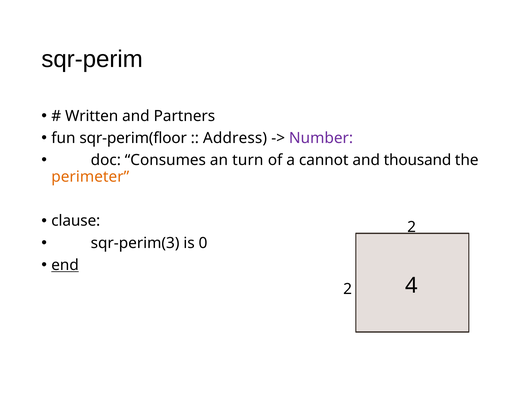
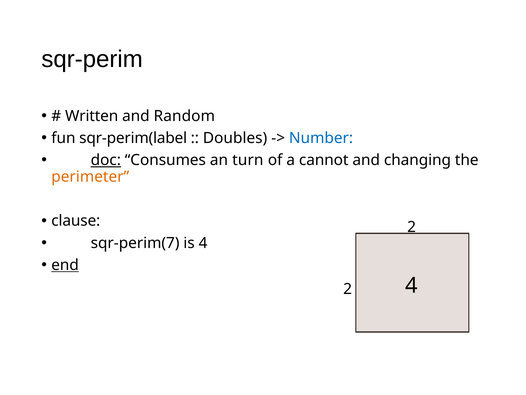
Partners: Partners -> Random
sqr-perim(floor: sqr-perim(floor -> sqr-perim(label
Address: Address -> Doubles
Number colour: purple -> blue
doc underline: none -> present
thousand: thousand -> changing
sqr-perim(3: sqr-perim(3 -> sqr-perim(7
is 0: 0 -> 4
